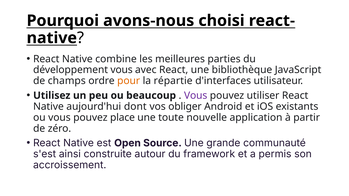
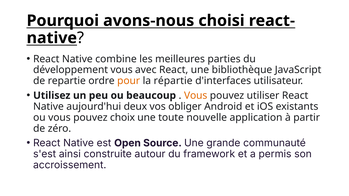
champs: champs -> repartie
Vous at (196, 96) colour: purple -> orange
dont: dont -> deux
place: place -> choix
